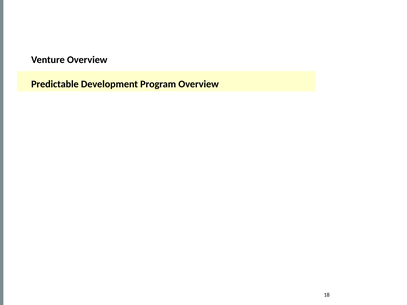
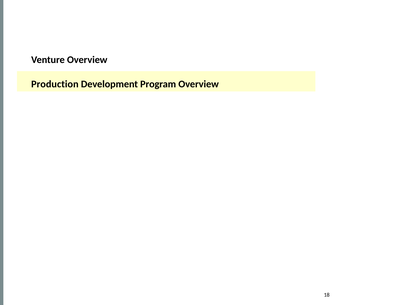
Predictable: Predictable -> Production
